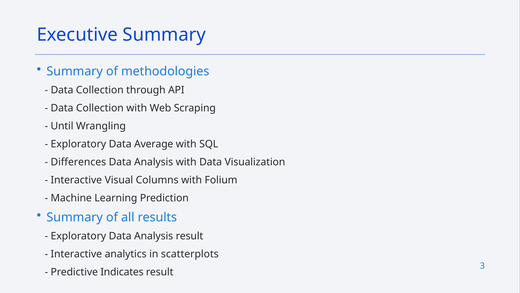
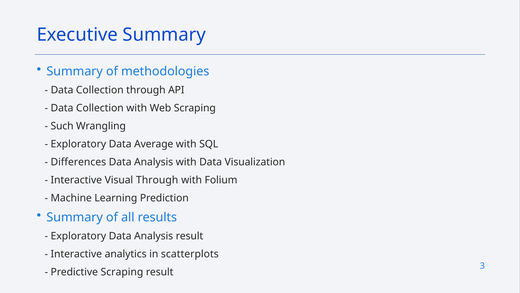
Until: Until -> Such
Visual Columns: Columns -> Through
Predictive Indicates: Indicates -> Scraping
